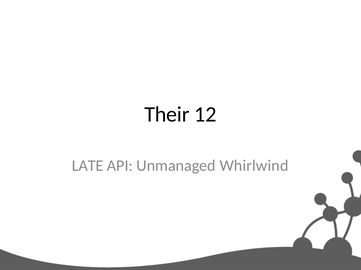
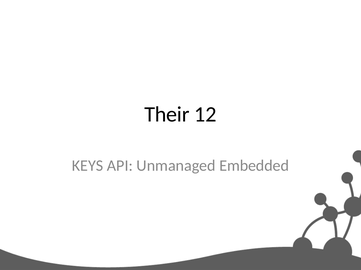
LATE: LATE -> KEYS
Whirlwind: Whirlwind -> Embedded
